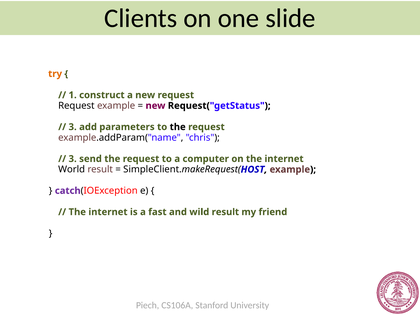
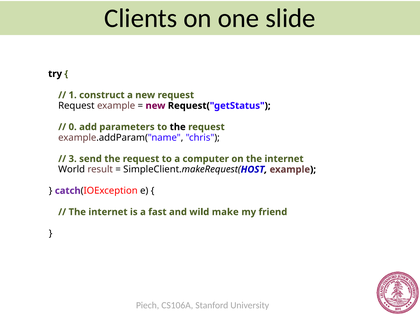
try colour: orange -> black
3 at (73, 127): 3 -> 0
wild result: result -> make
